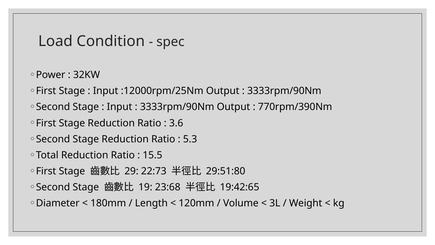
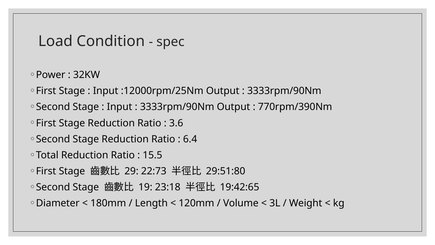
5.3: 5.3 -> 6.4
23:68: 23:68 -> 23:18
